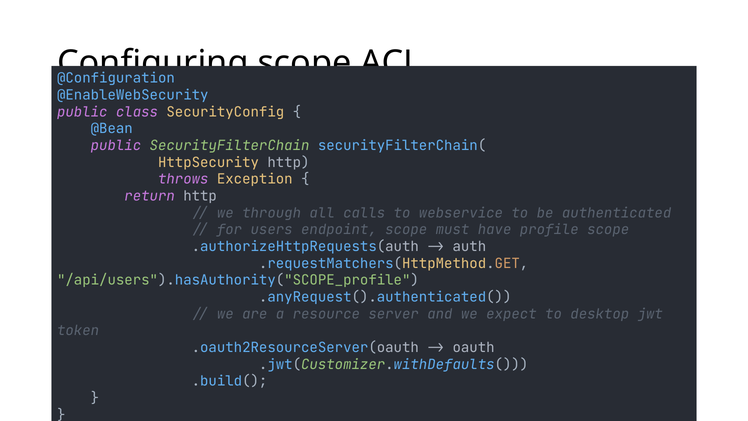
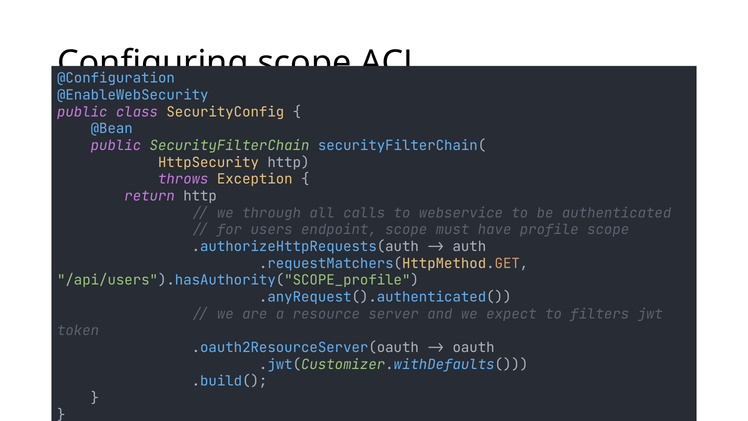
desktop: desktop -> filters
